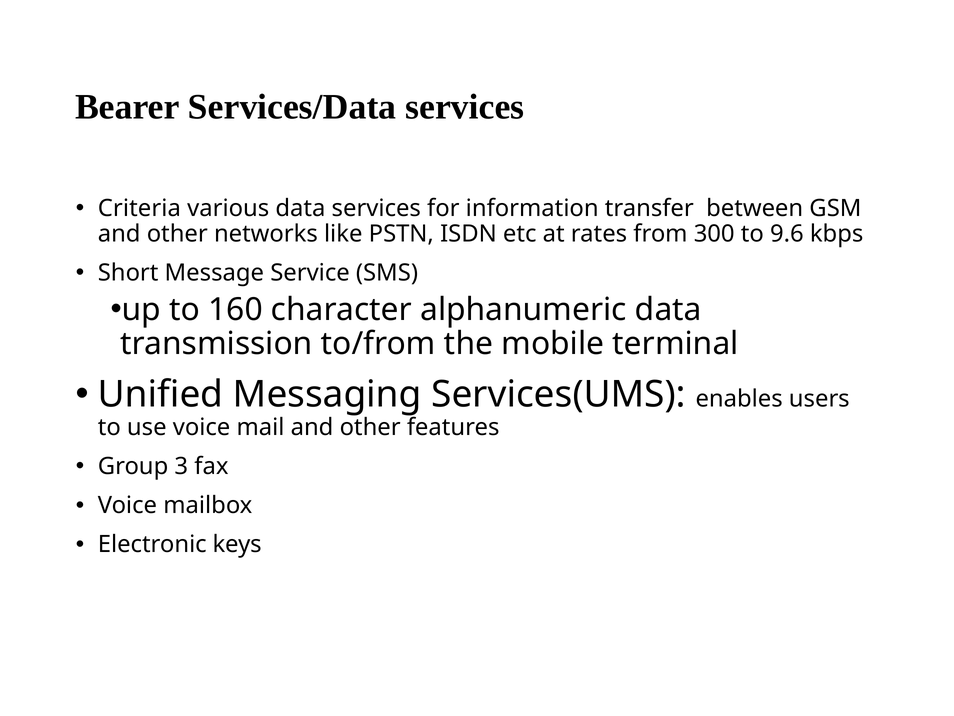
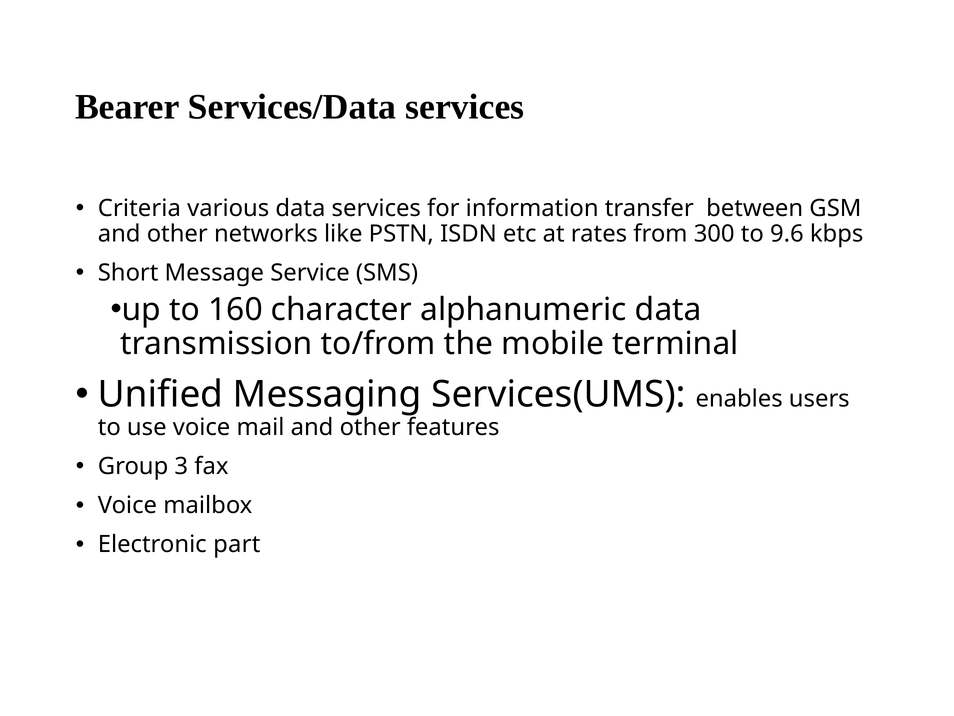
keys: keys -> part
